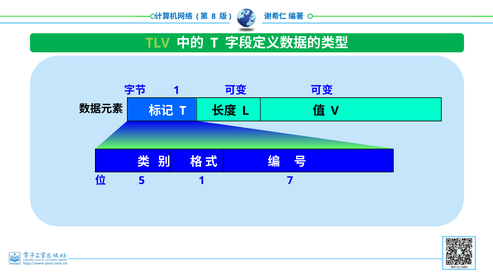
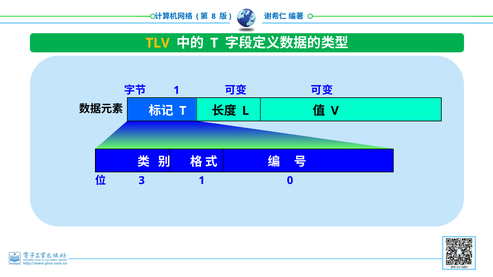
TLV colour: light green -> yellow
5: 5 -> 3
7: 7 -> 0
